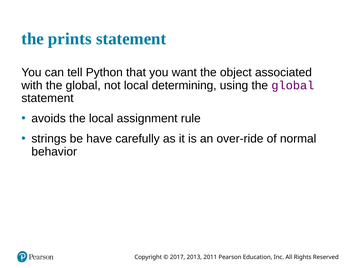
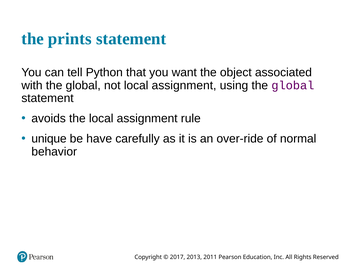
not local determining: determining -> assignment
strings: strings -> unique
